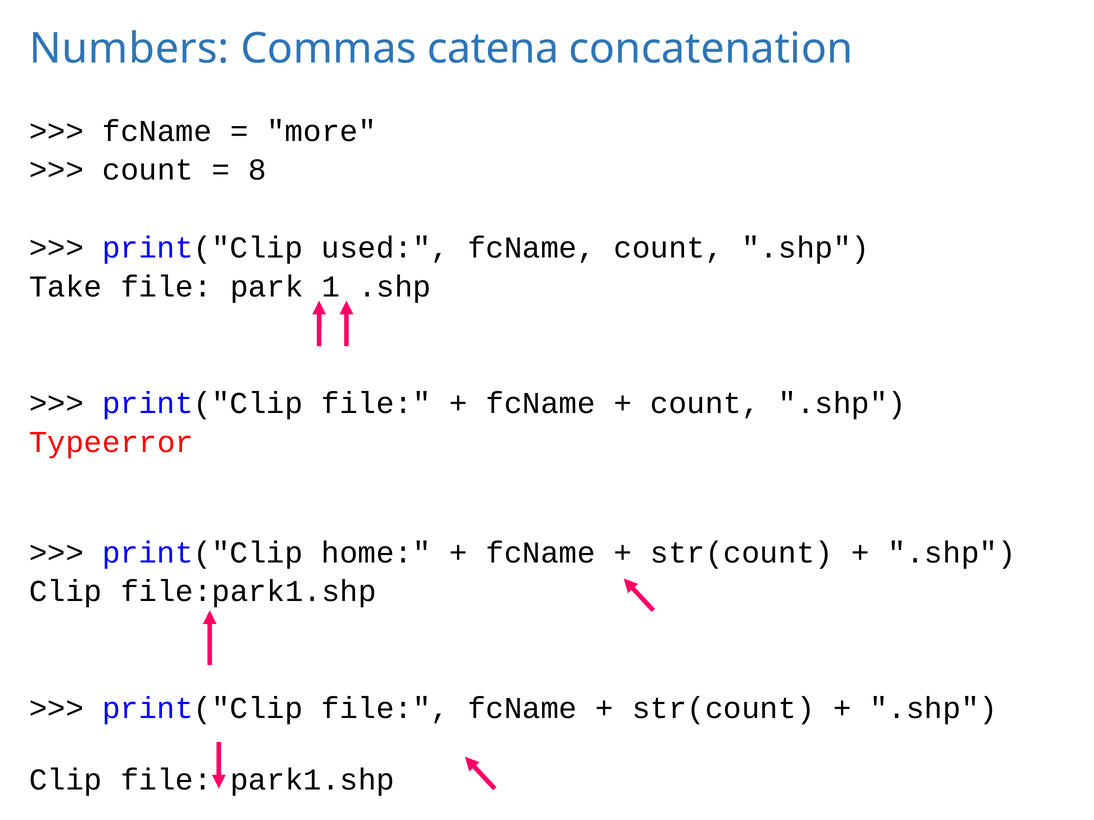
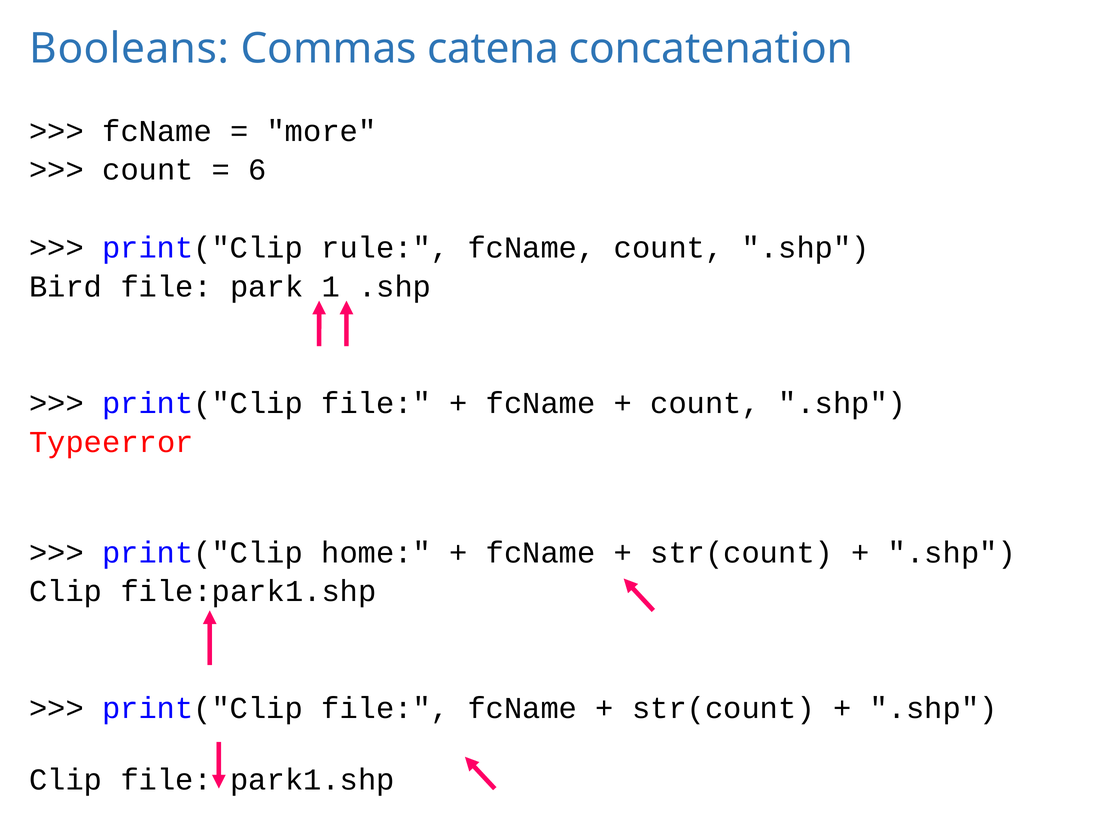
Numbers: Numbers -> Booleans
8: 8 -> 6
used: used -> rule
Take: Take -> Bird
